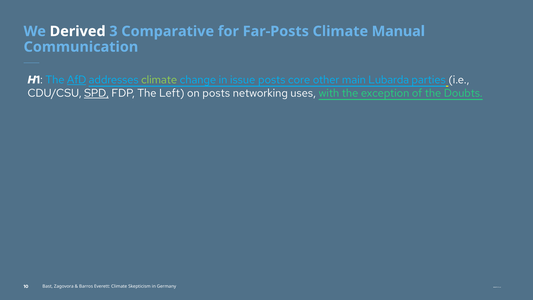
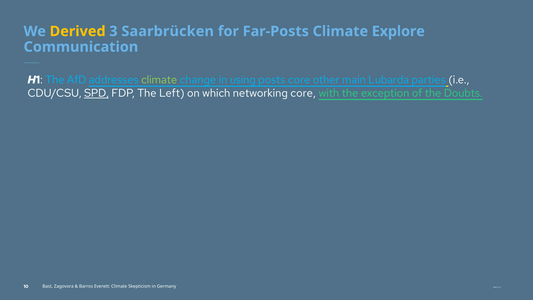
Derived colour: white -> yellow
Comparative: Comparative -> Saarbrücken
Manual: Manual -> Explore
AfD underline: present -> none
issue: issue -> using
on posts: posts -> which
networking uses: uses -> core
